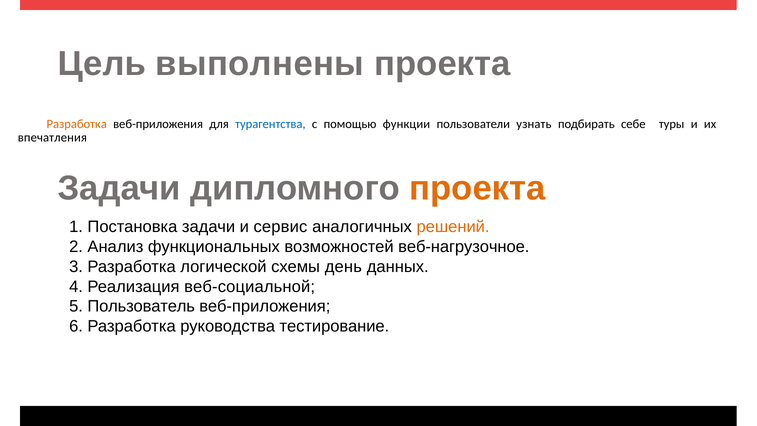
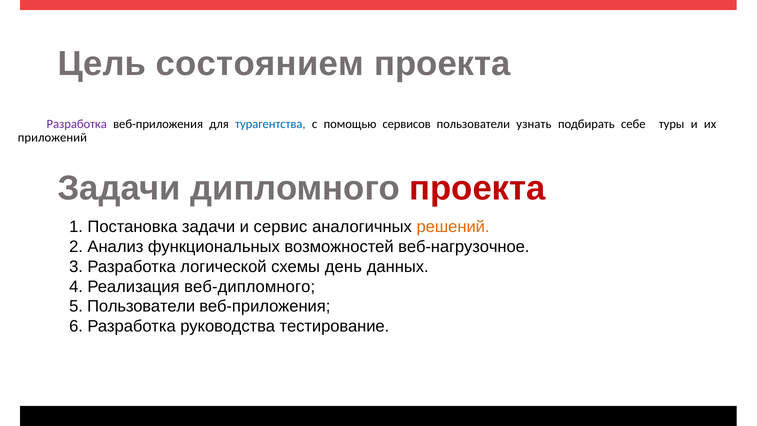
выполнены: выполнены -> состоянием
Разработка at (77, 124) colour: orange -> purple
функции: функции -> сервисов
впечатления: впечатления -> приложений
проекта at (477, 188) colour: orange -> red
веб-социальной: веб-социальной -> веб-дипломного
5 Пользователь: Пользователь -> Пользователи
